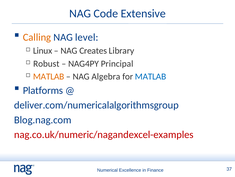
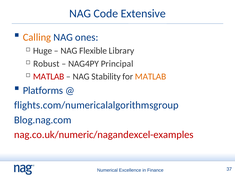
level: level -> ones
Linux: Linux -> Huge
Creates: Creates -> Flexible
MATLAB at (49, 76) colour: orange -> red
Algebra: Algebra -> Stability
MATLAB at (151, 76) colour: blue -> orange
deliver.com/numericalalgorithmsgroup: deliver.com/numericalalgorithmsgroup -> flights.com/numericalalgorithmsgroup
